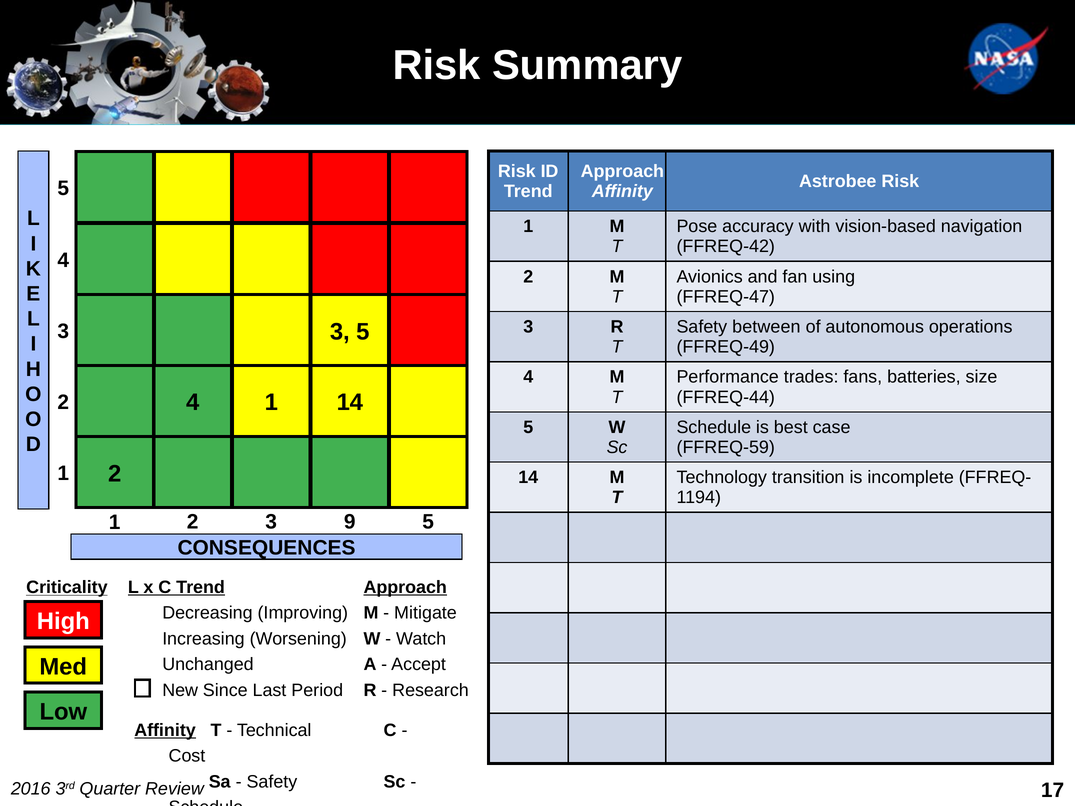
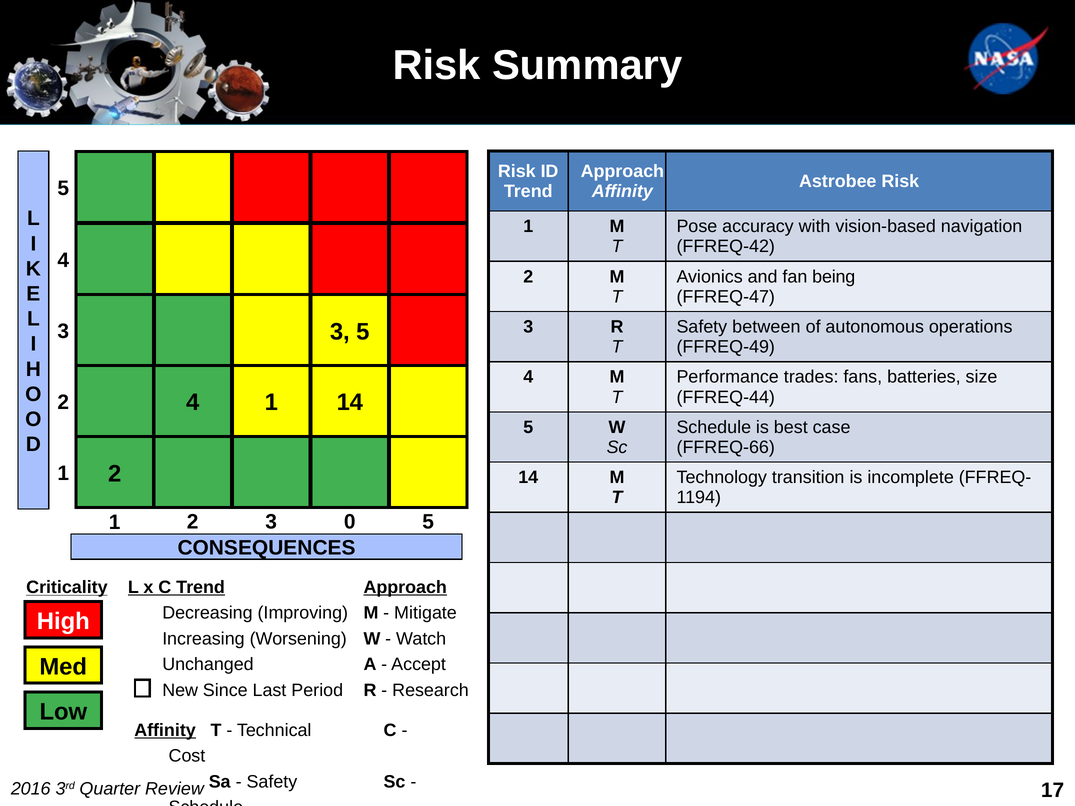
using: using -> being
FFREQ-59: FFREQ-59 -> FFREQ-66
9: 9 -> 0
